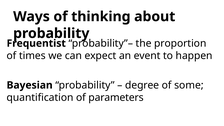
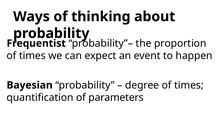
degree of some: some -> times
